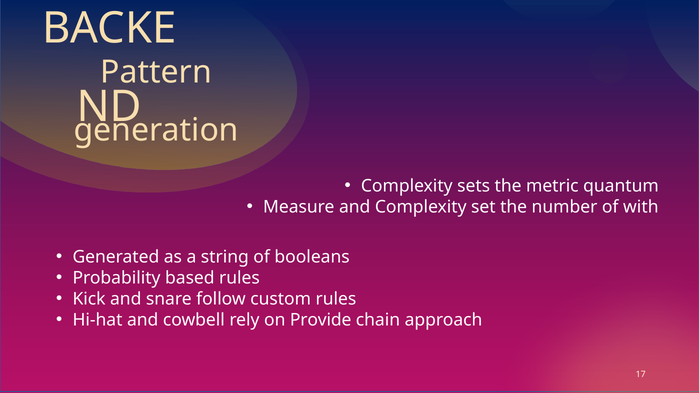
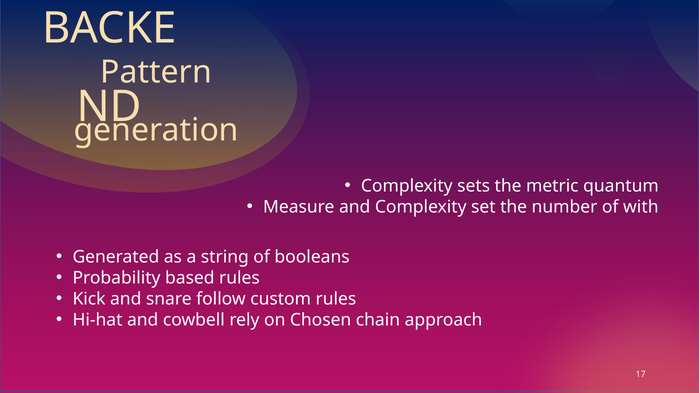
Provide: Provide -> Chosen
